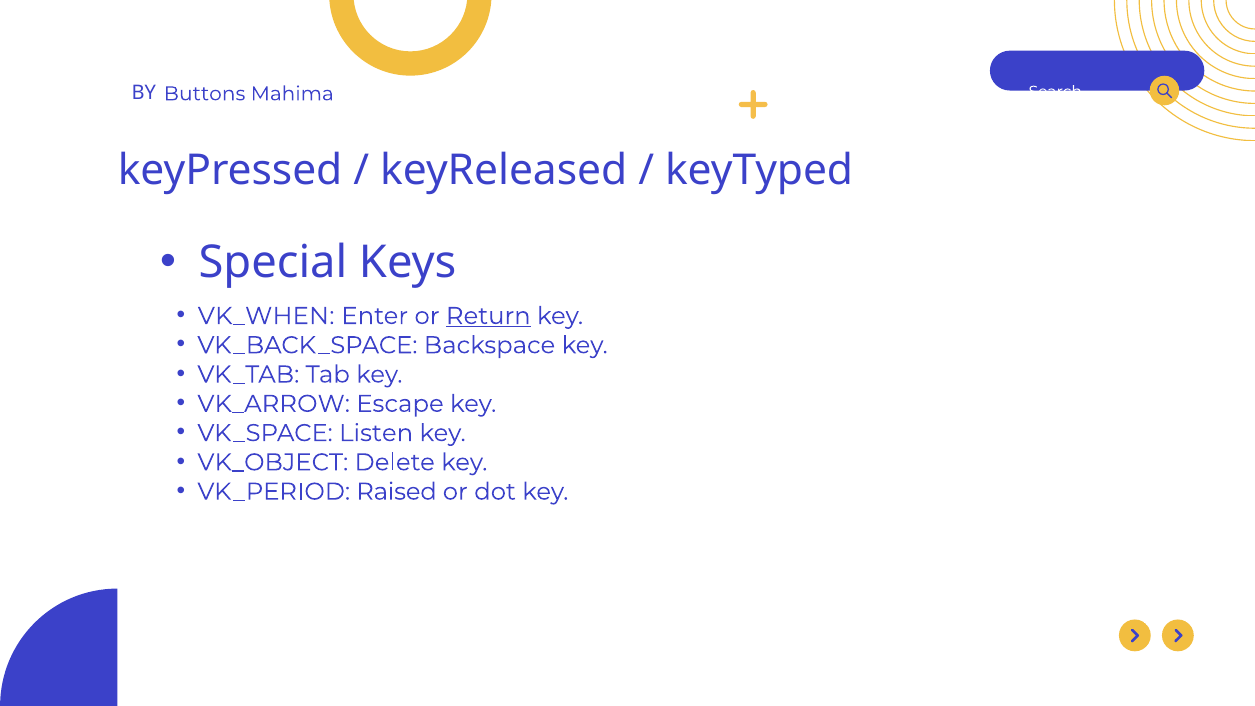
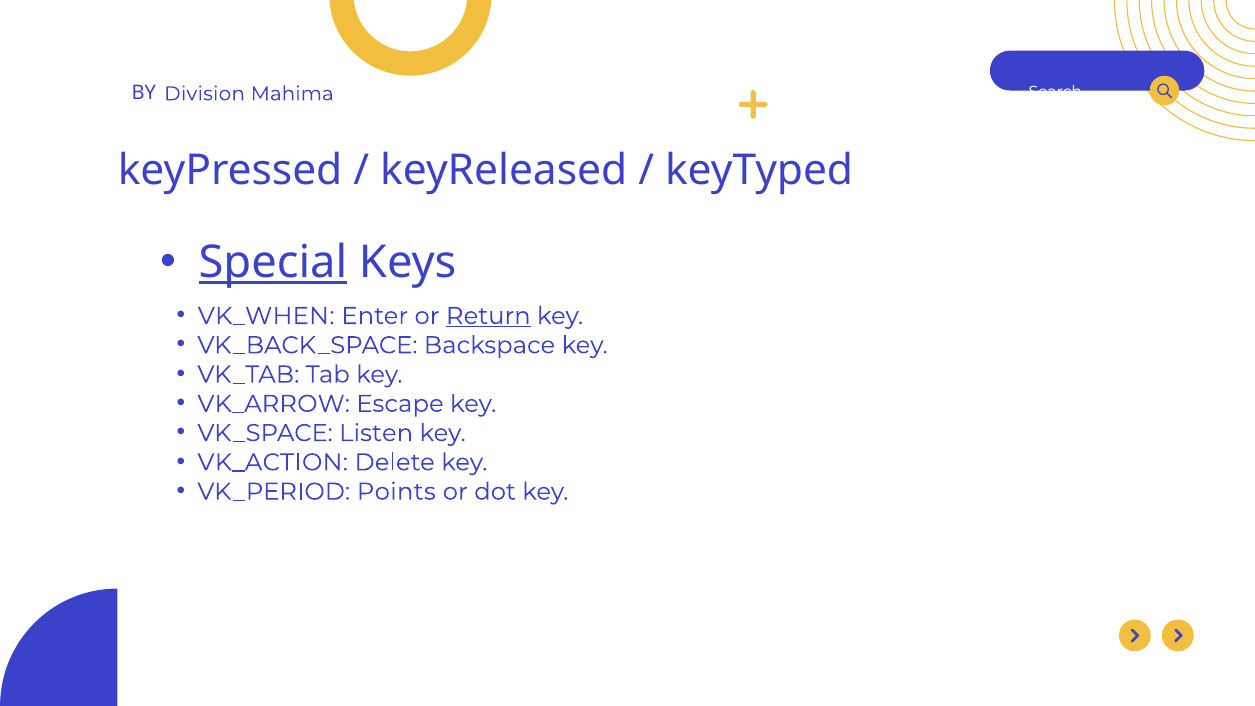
Buttons: Buttons -> Division
Special underline: none -> present
VK_OBJECT: VK_OBJECT -> VK_ACTION
Raised: Raised -> Points
